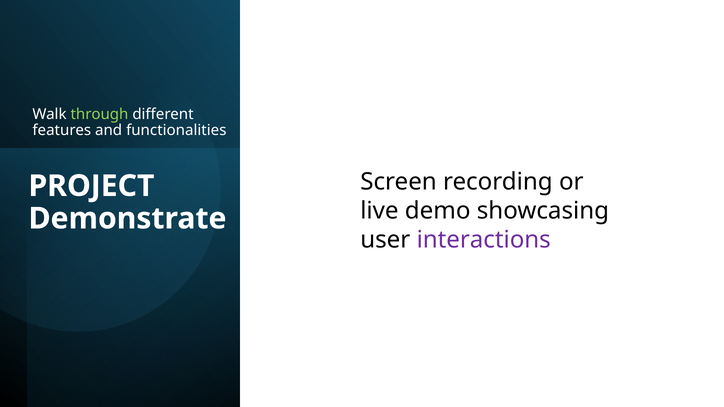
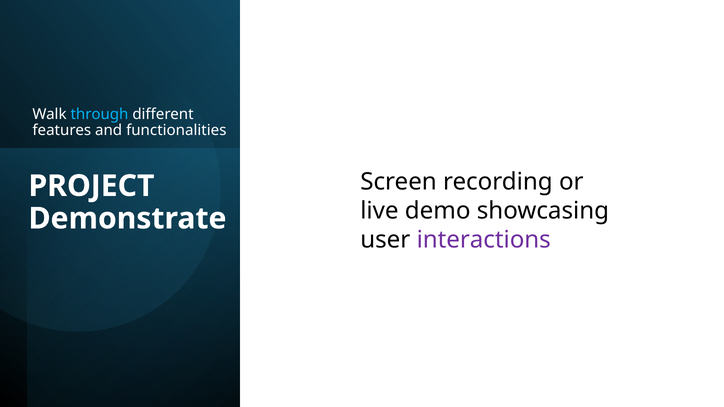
through colour: light green -> light blue
